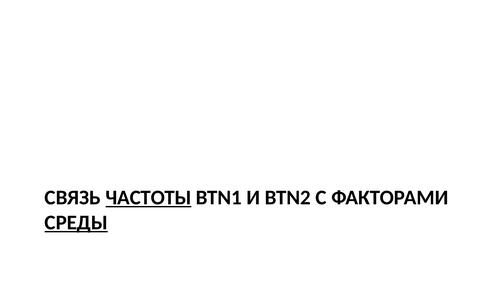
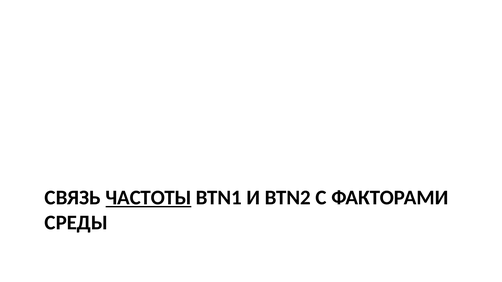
СРЕДЫ underline: present -> none
